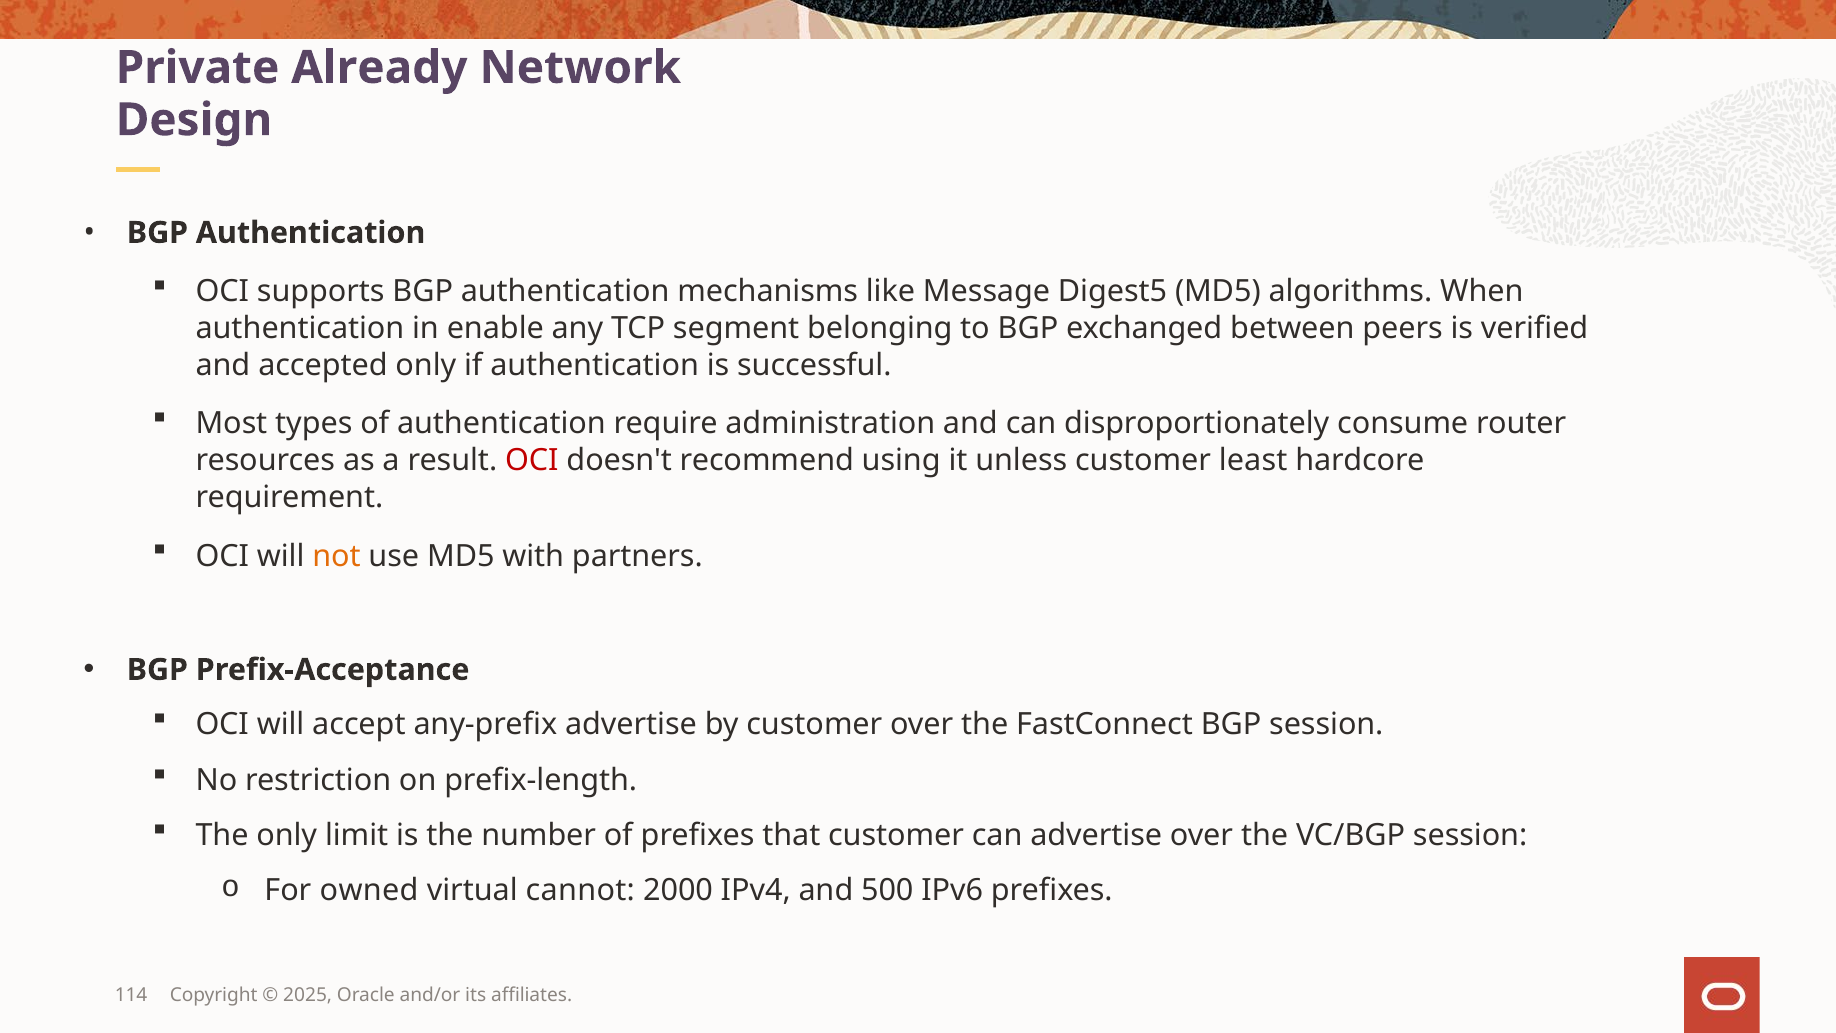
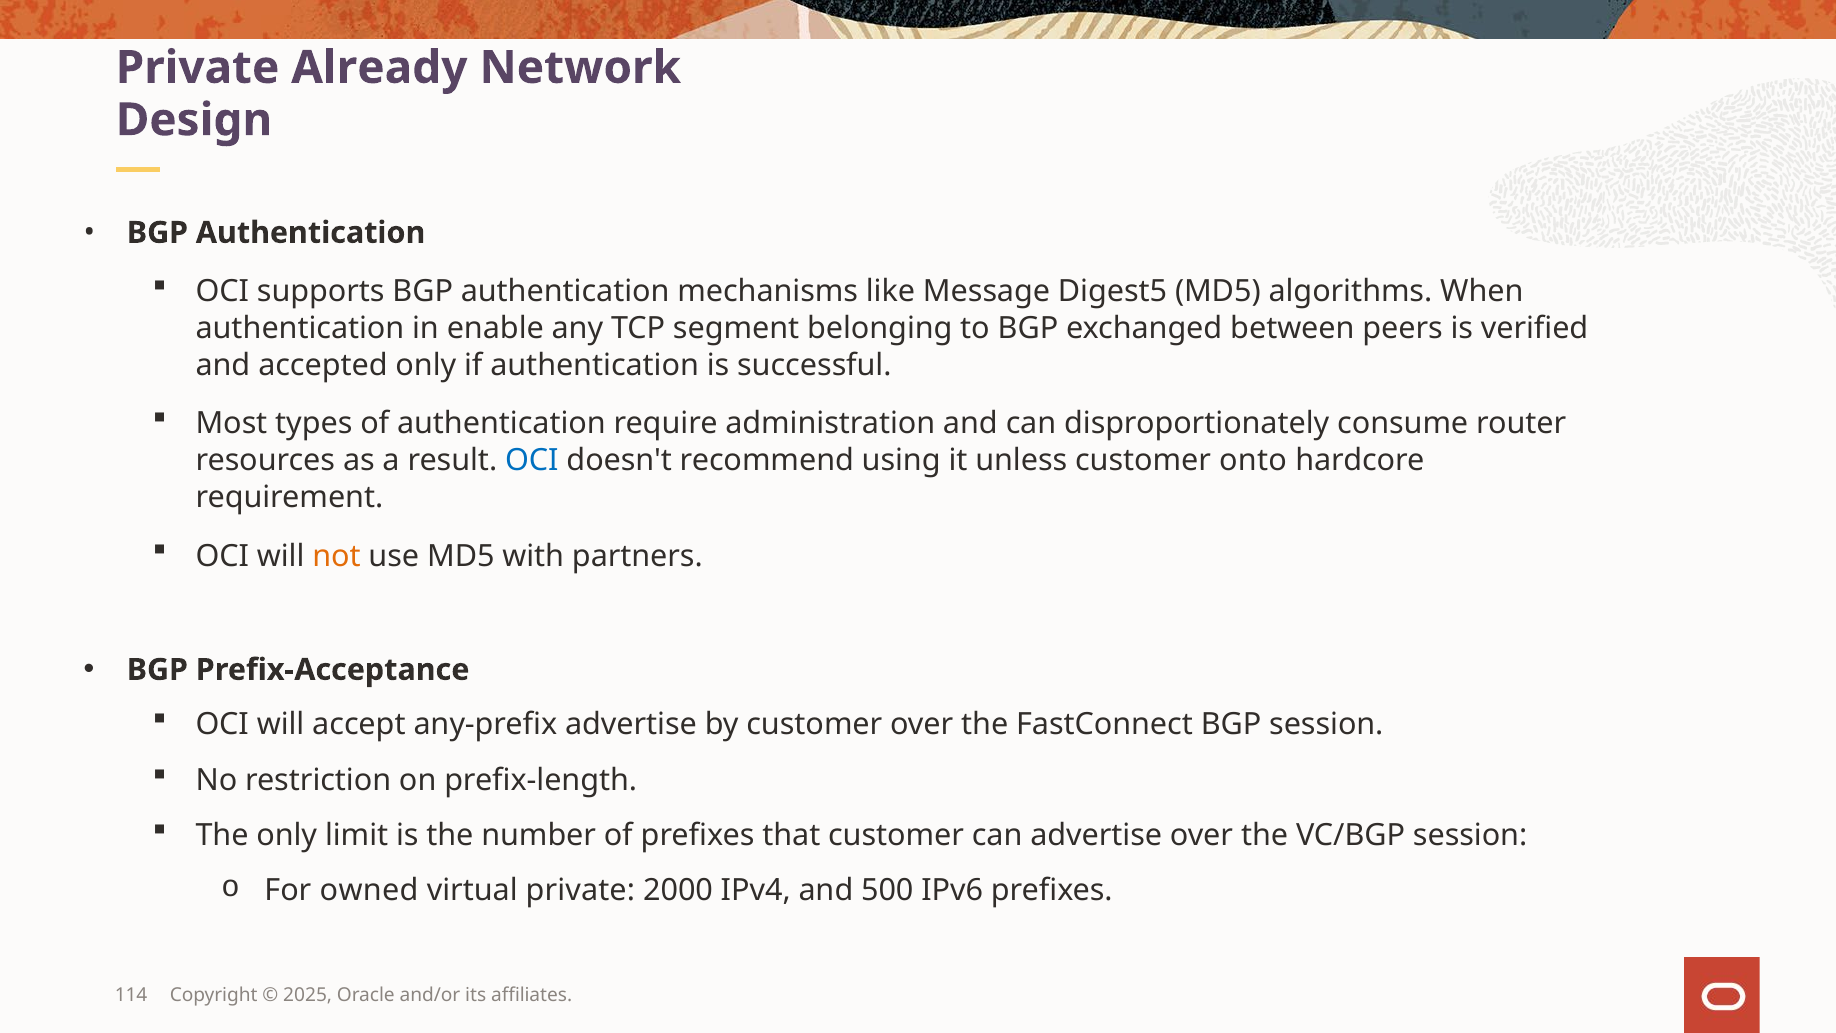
OCI at (532, 460) colour: red -> blue
least: least -> onto
virtual cannot: cannot -> private
